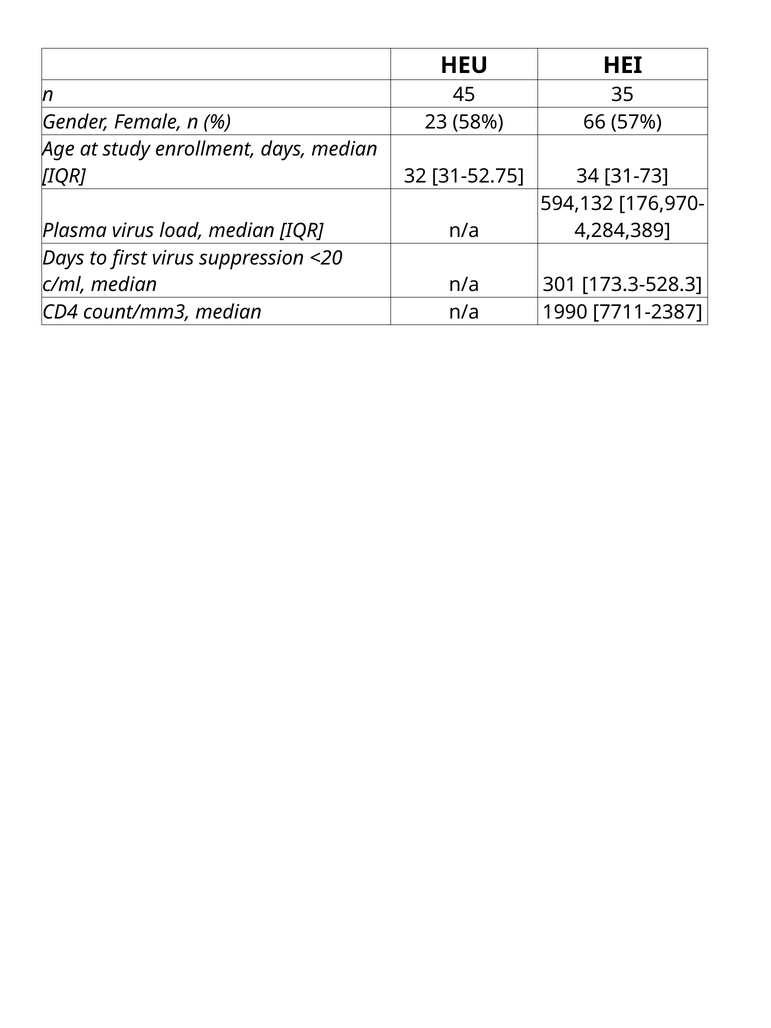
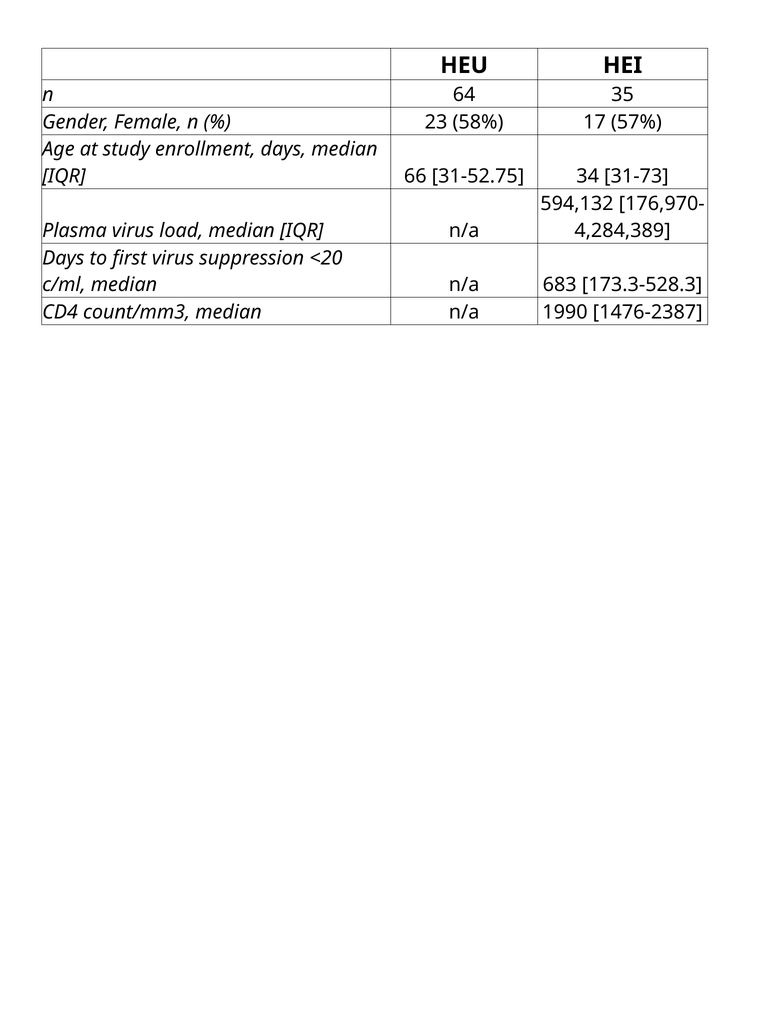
45: 45 -> 64
66: 66 -> 17
32: 32 -> 66
301: 301 -> 683
7711-2387: 7711-2387 -> 1476-2387
